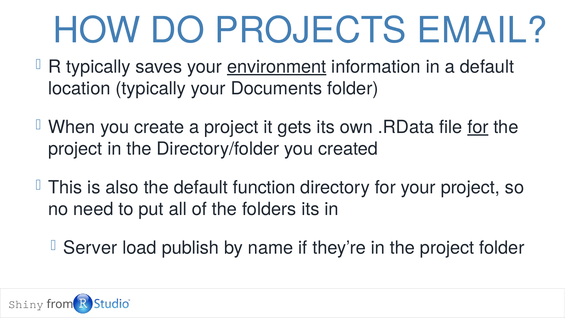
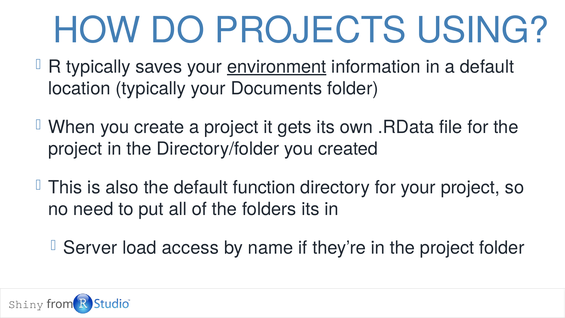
EMAIL: EMAIL -> USING
for at (478, 127) underline: present -> none
publish: publish -> access
